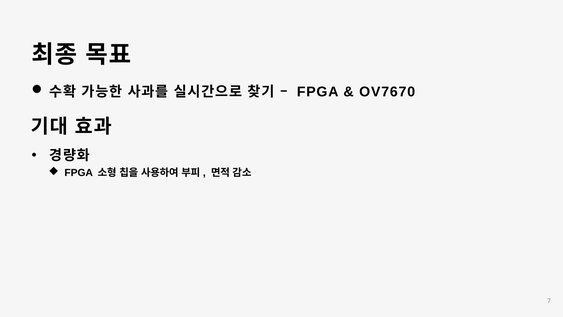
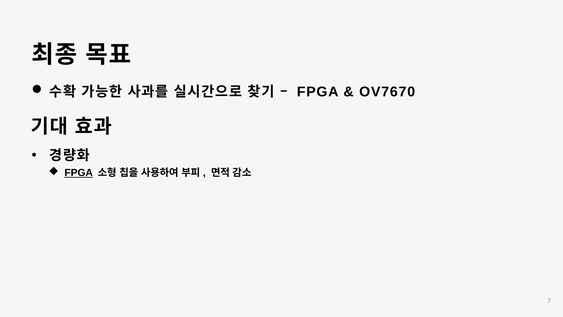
FPGA at (79, 173) underline: none -> present
